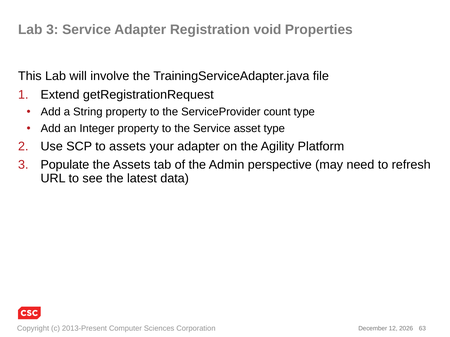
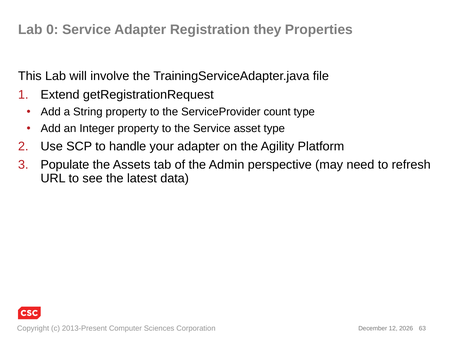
Lab 3: 3 -> 0
void: void -> they
to assets: assets -> handle
